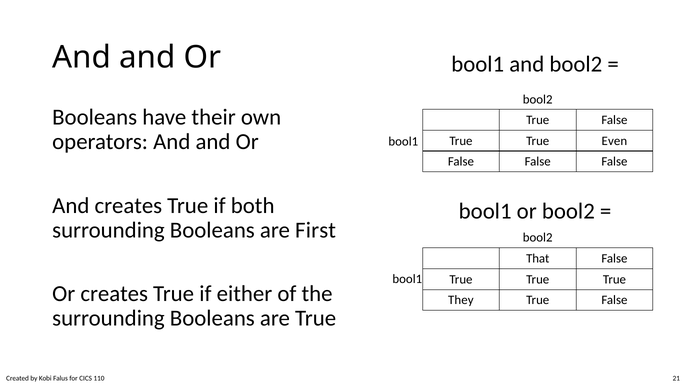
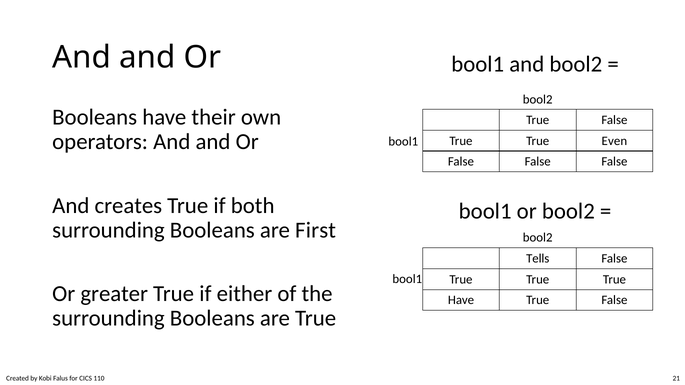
That: That -> Tells
Or creates: creates -> greater
They at (461, 300): They -> Have
